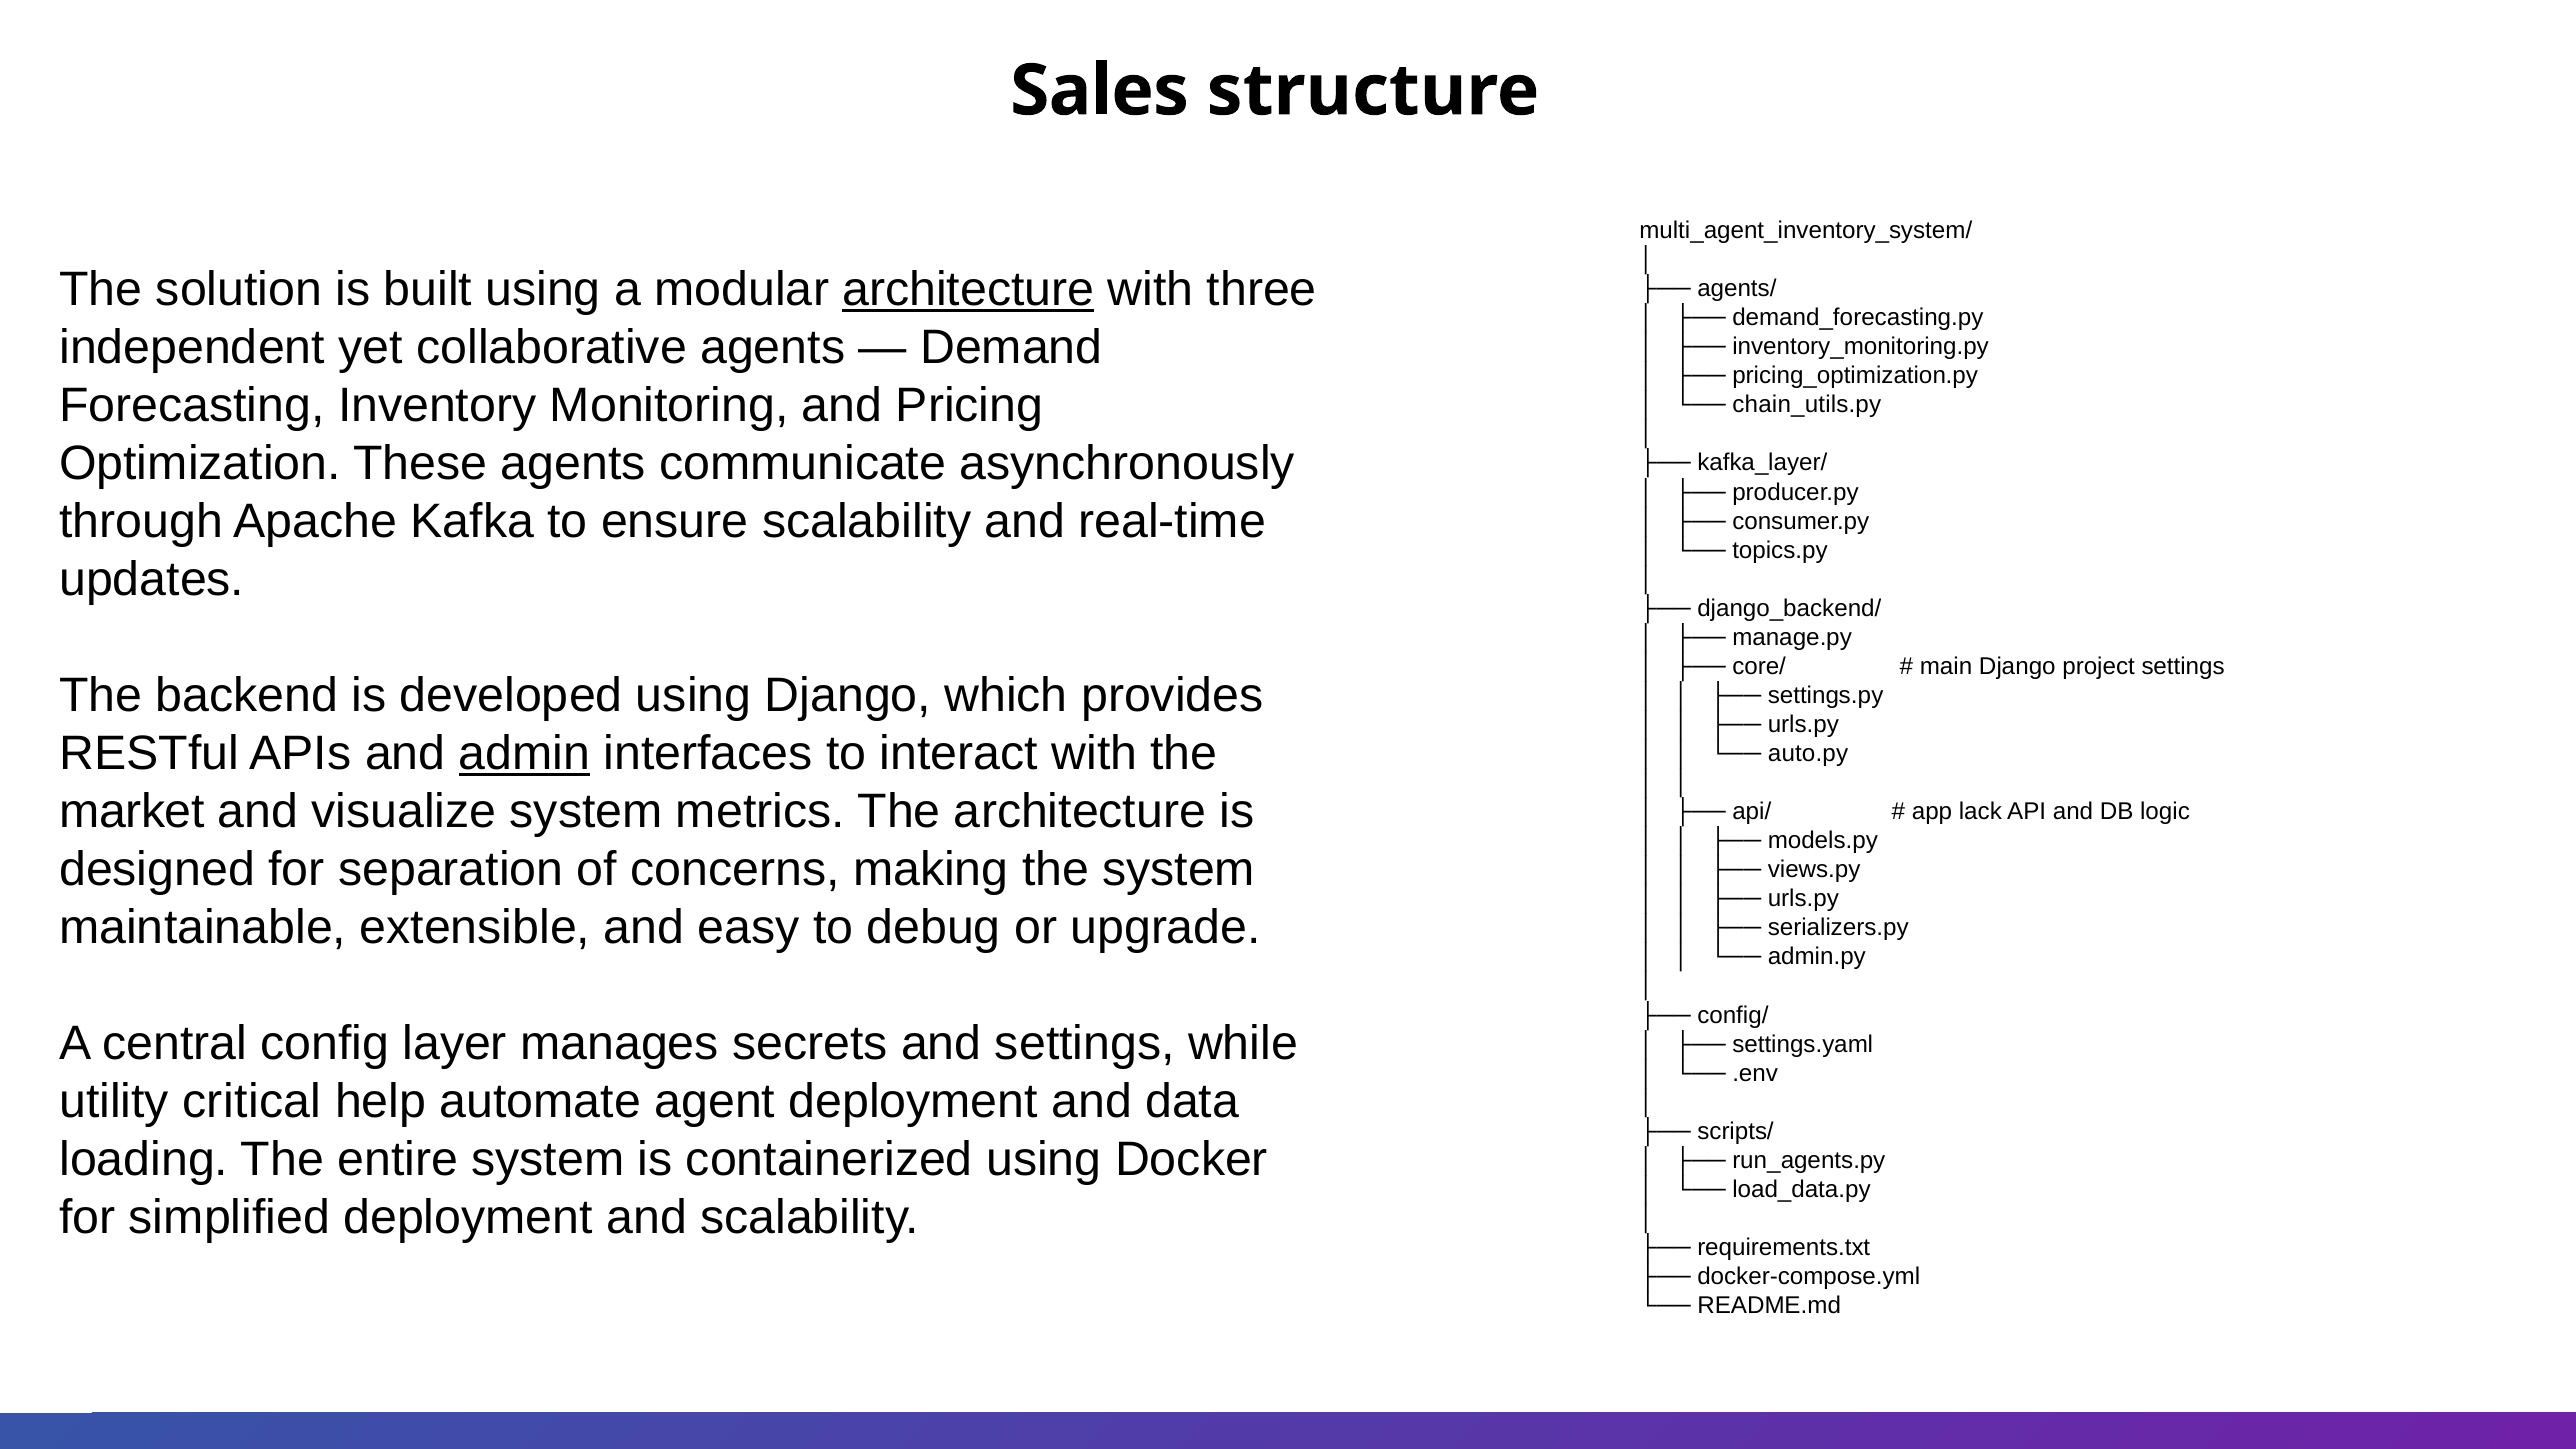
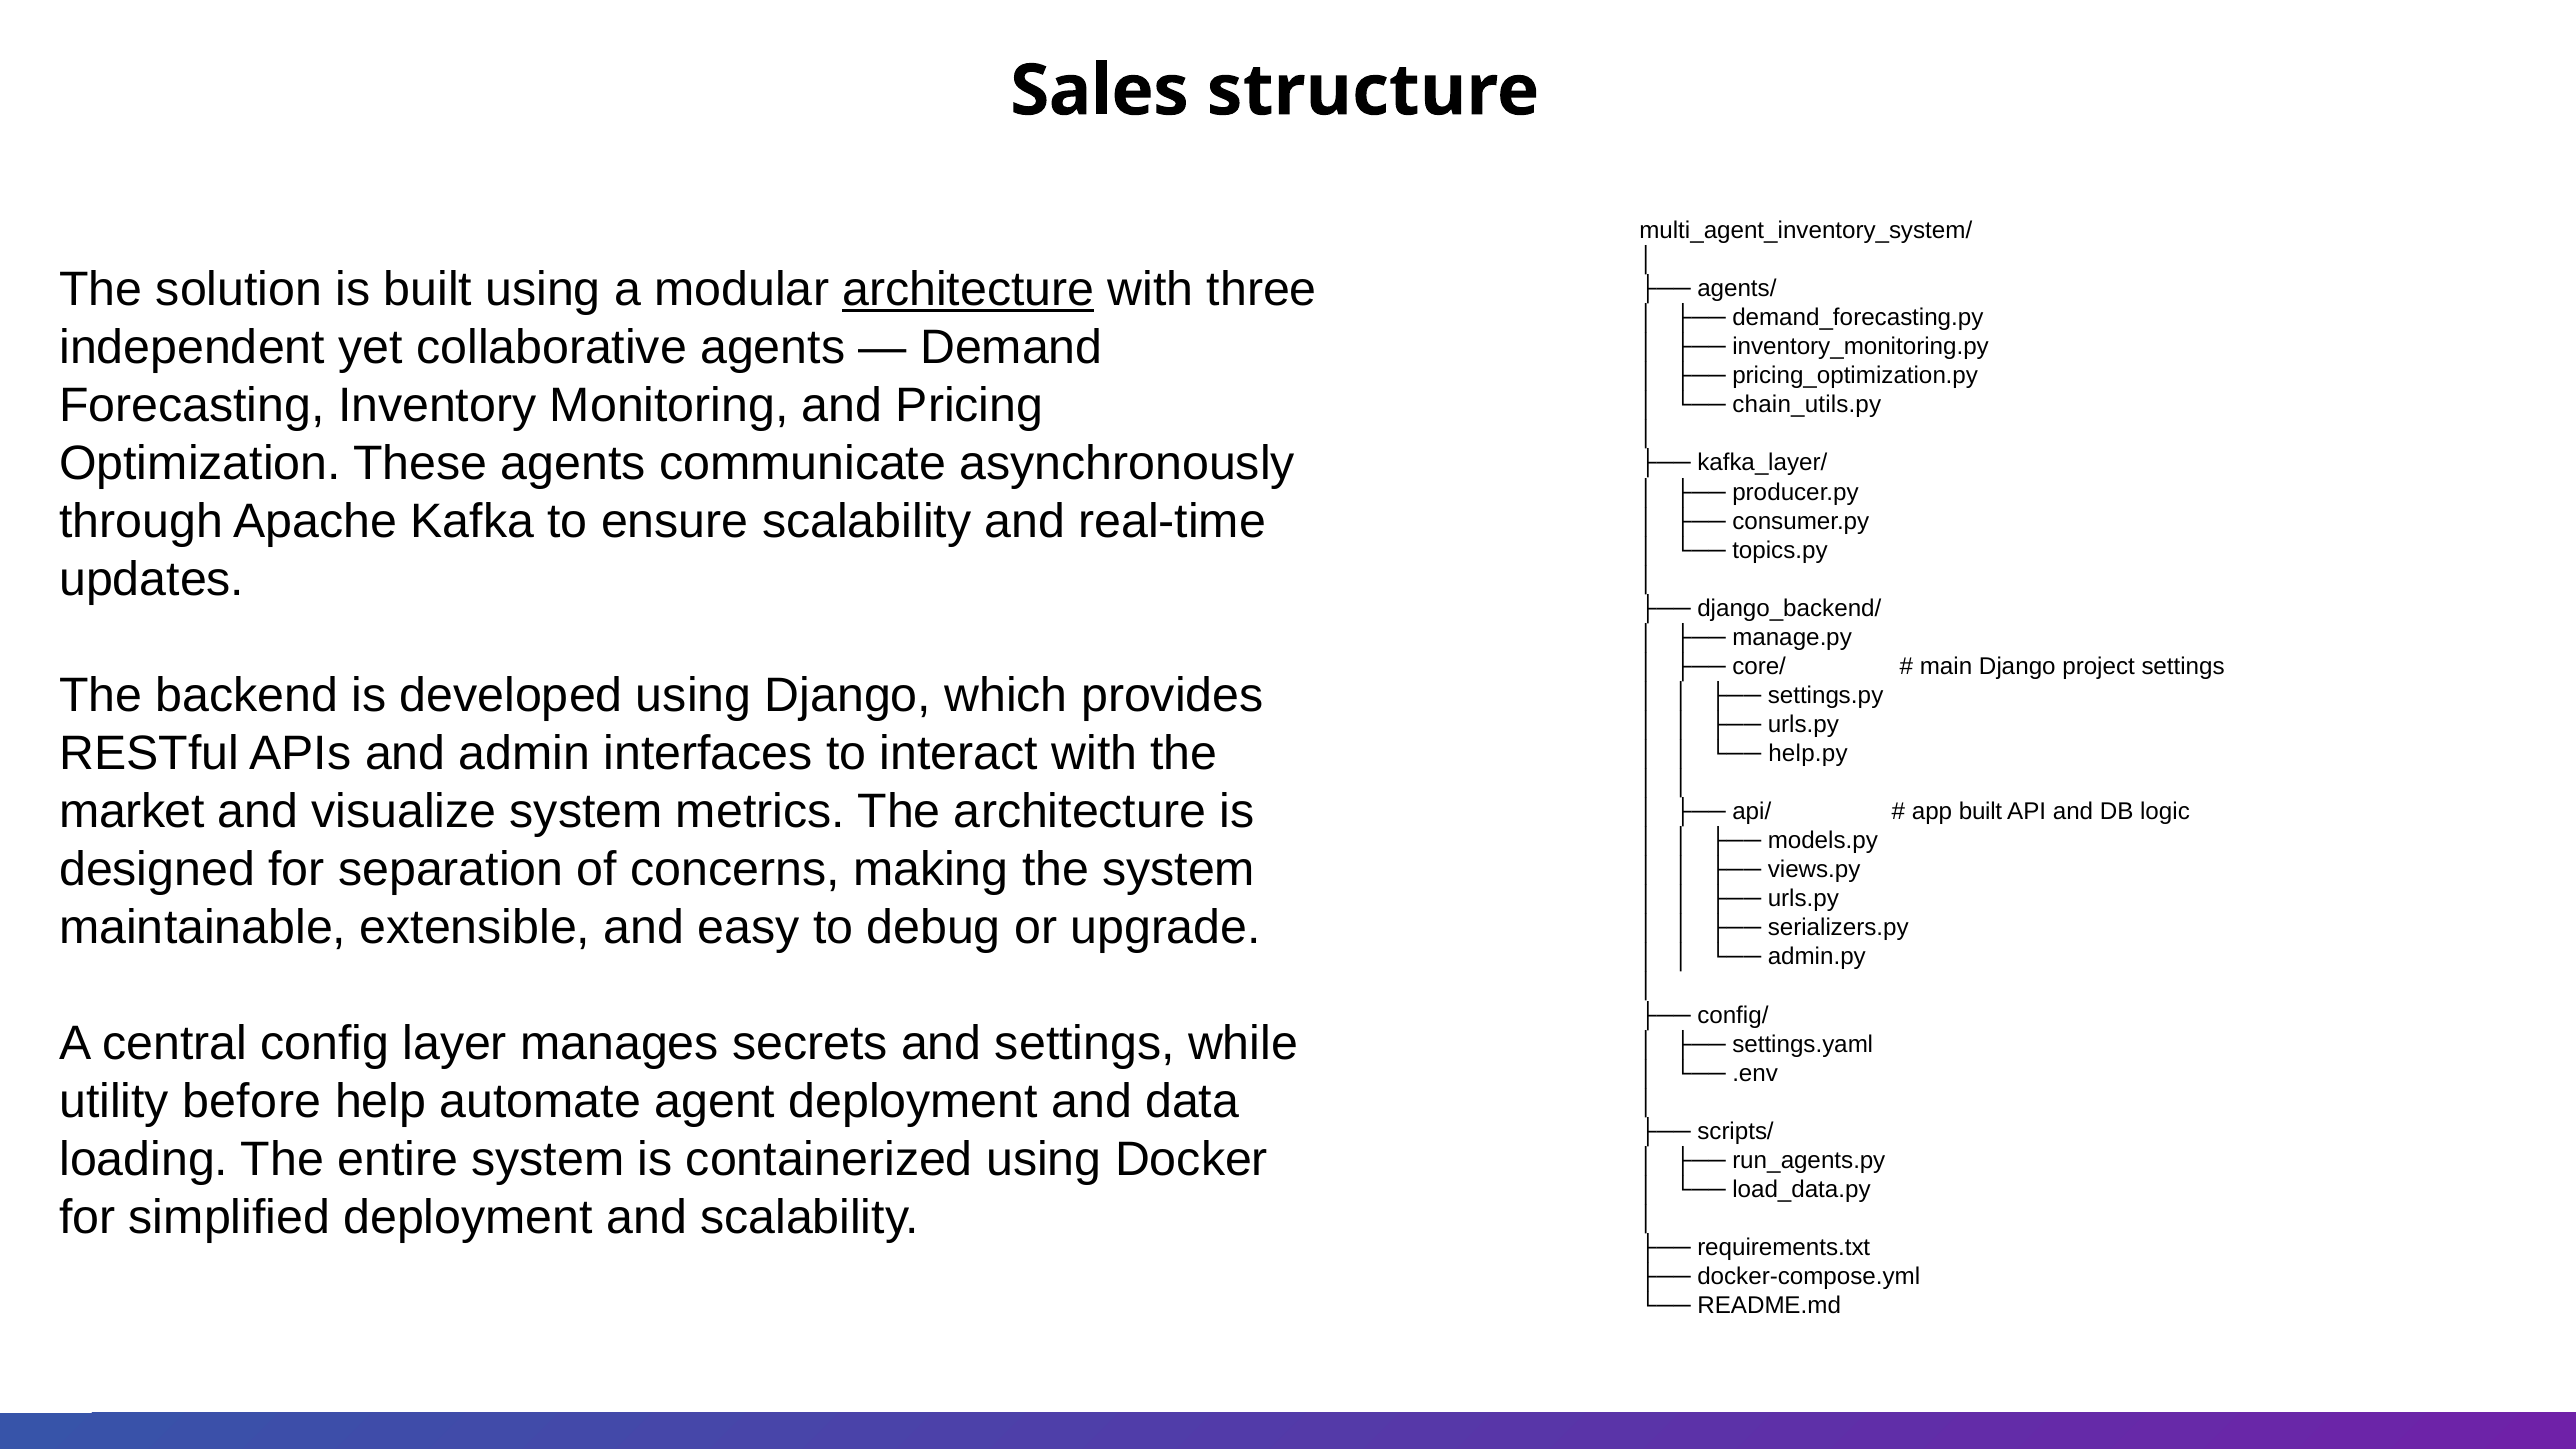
admin underline: present -> none
auto.py: auto.py -> help.py
app lack: lack -> built
critical: critical -> before
